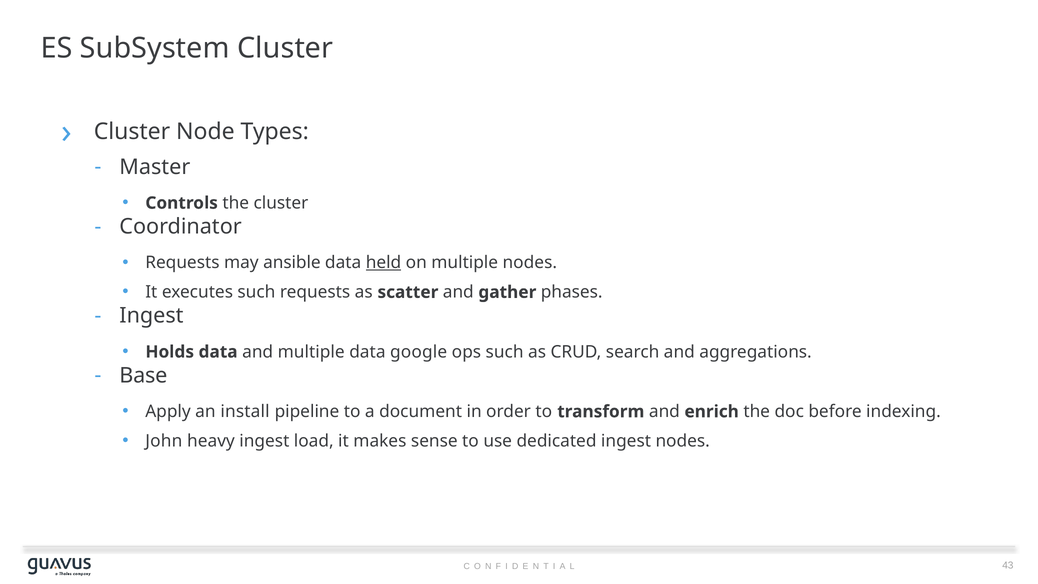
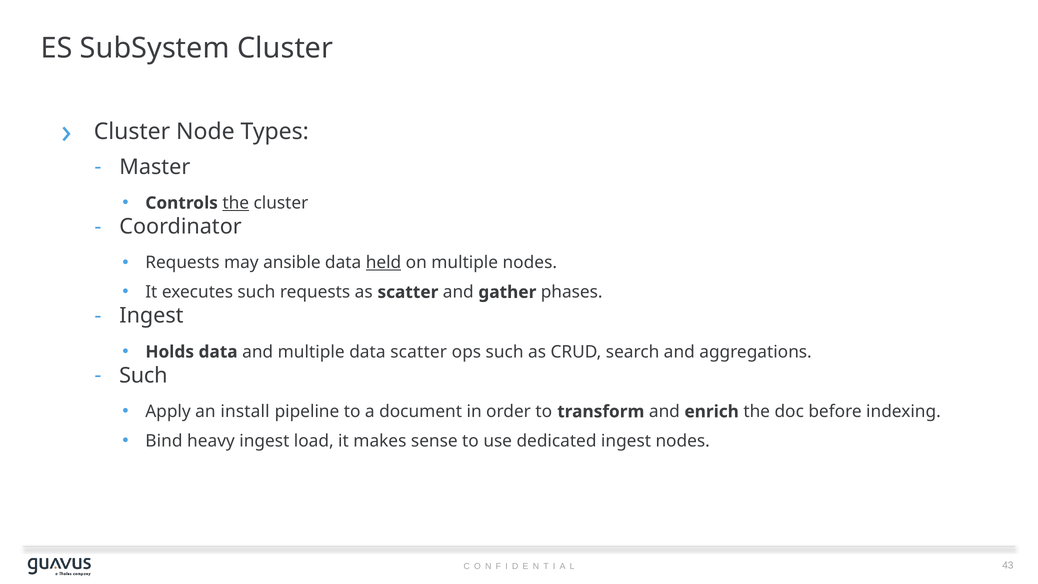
the at (236, 203) underline: none -> present
data google: google -> scatter
Base at (143, 375): Base -> Such
John: John -> Bind
